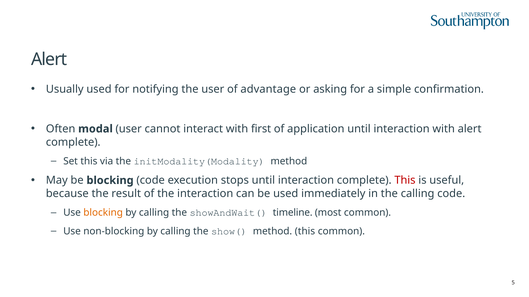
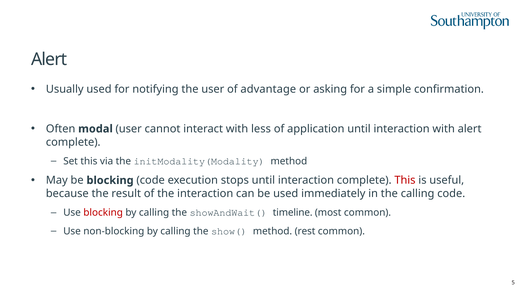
first: first -> less
blocking at (103, 213) colour: orange -> red
method this: this -> rest
